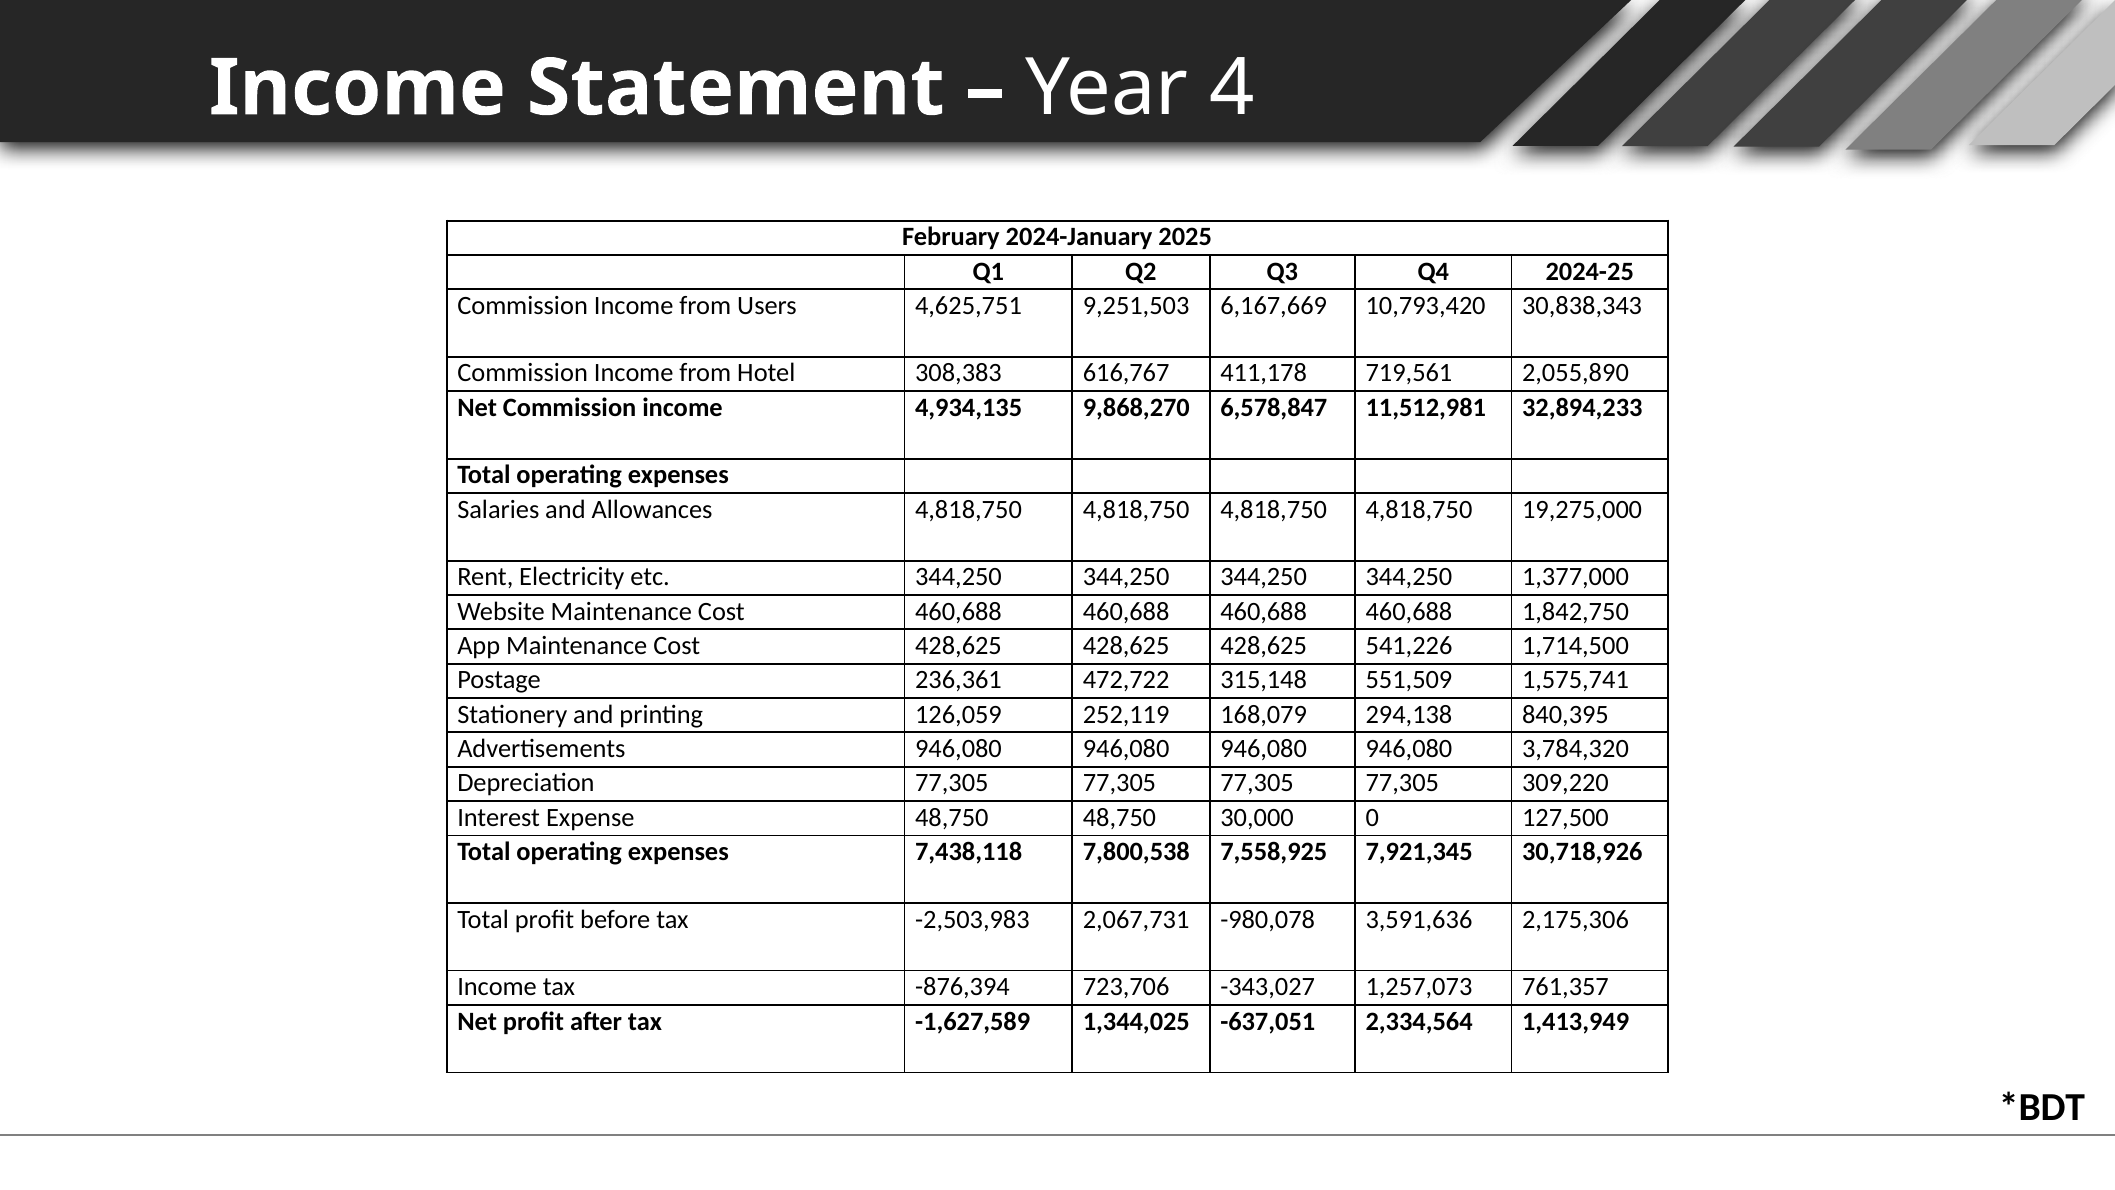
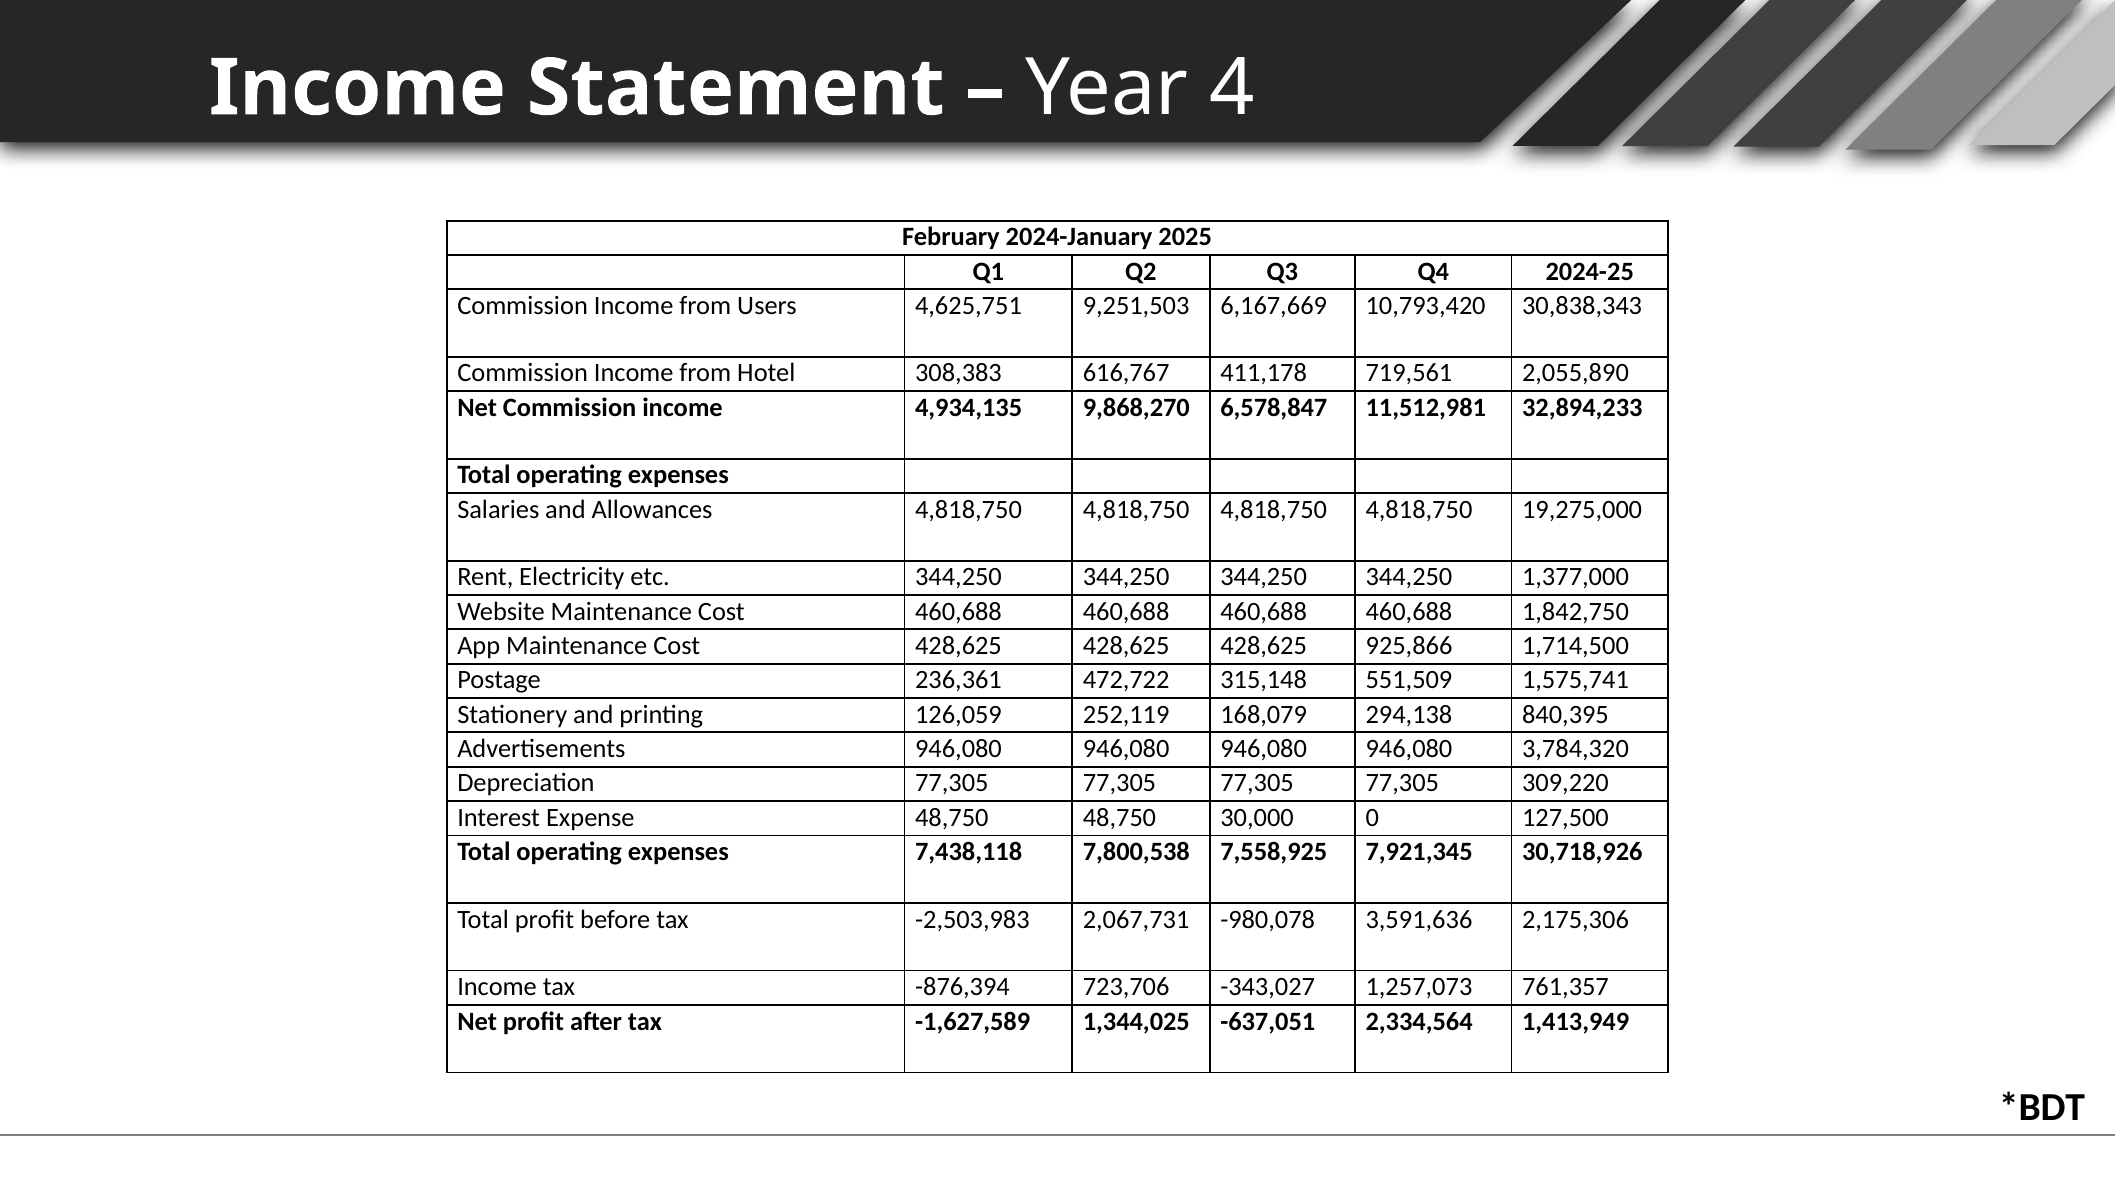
541,226: 541,226 -> 925,866
